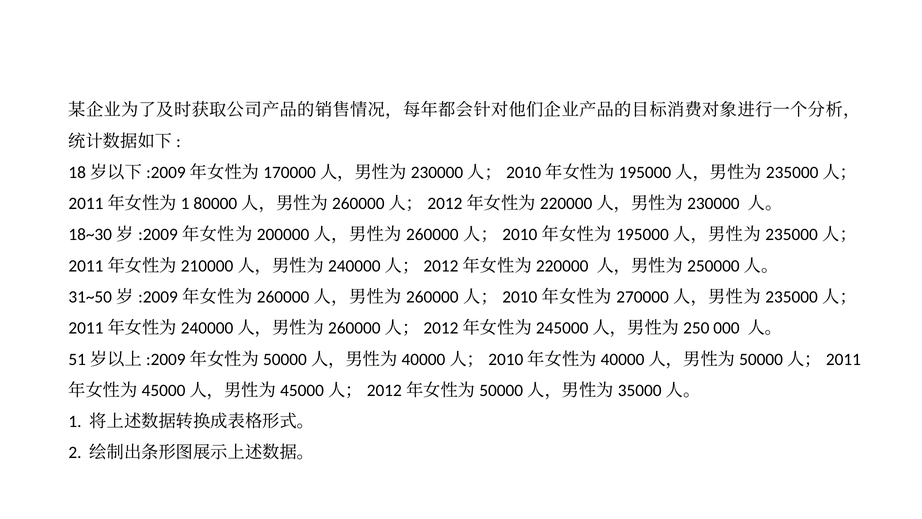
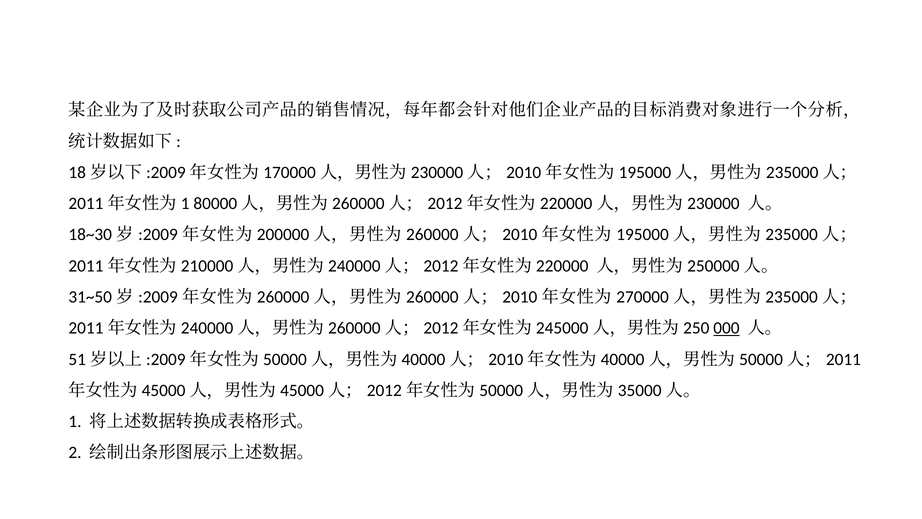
000 underline: none -> present
